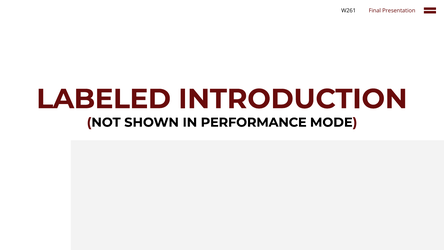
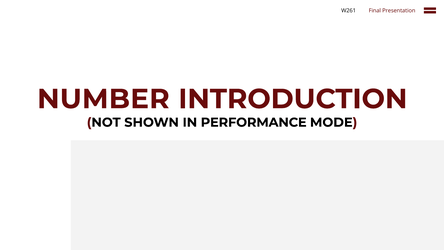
LABELED: LABELED -> NUMBER
